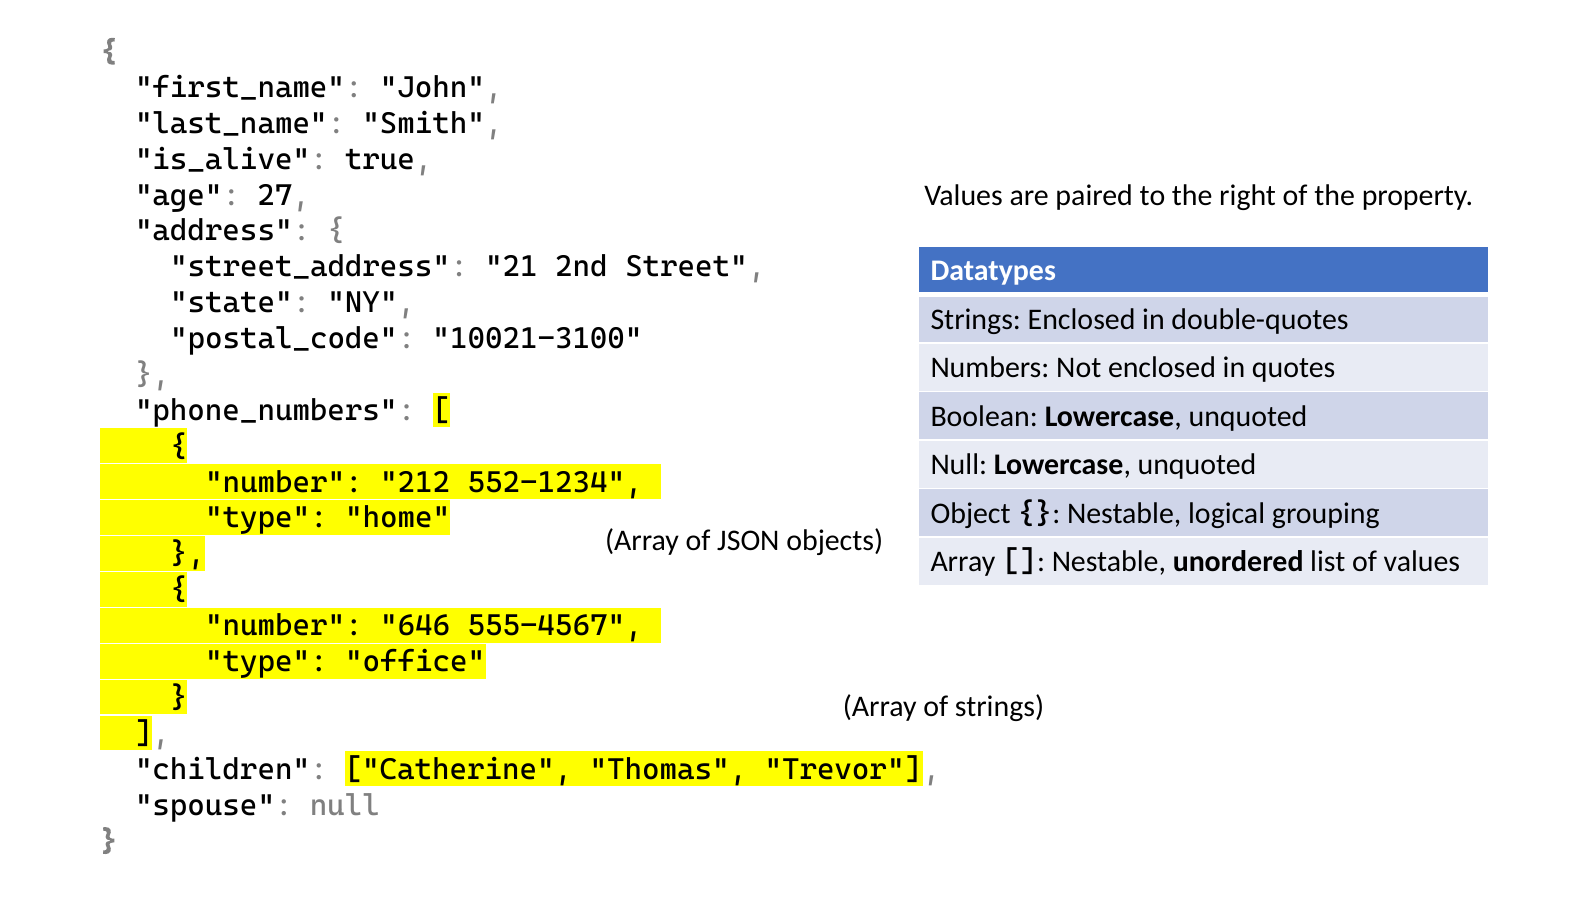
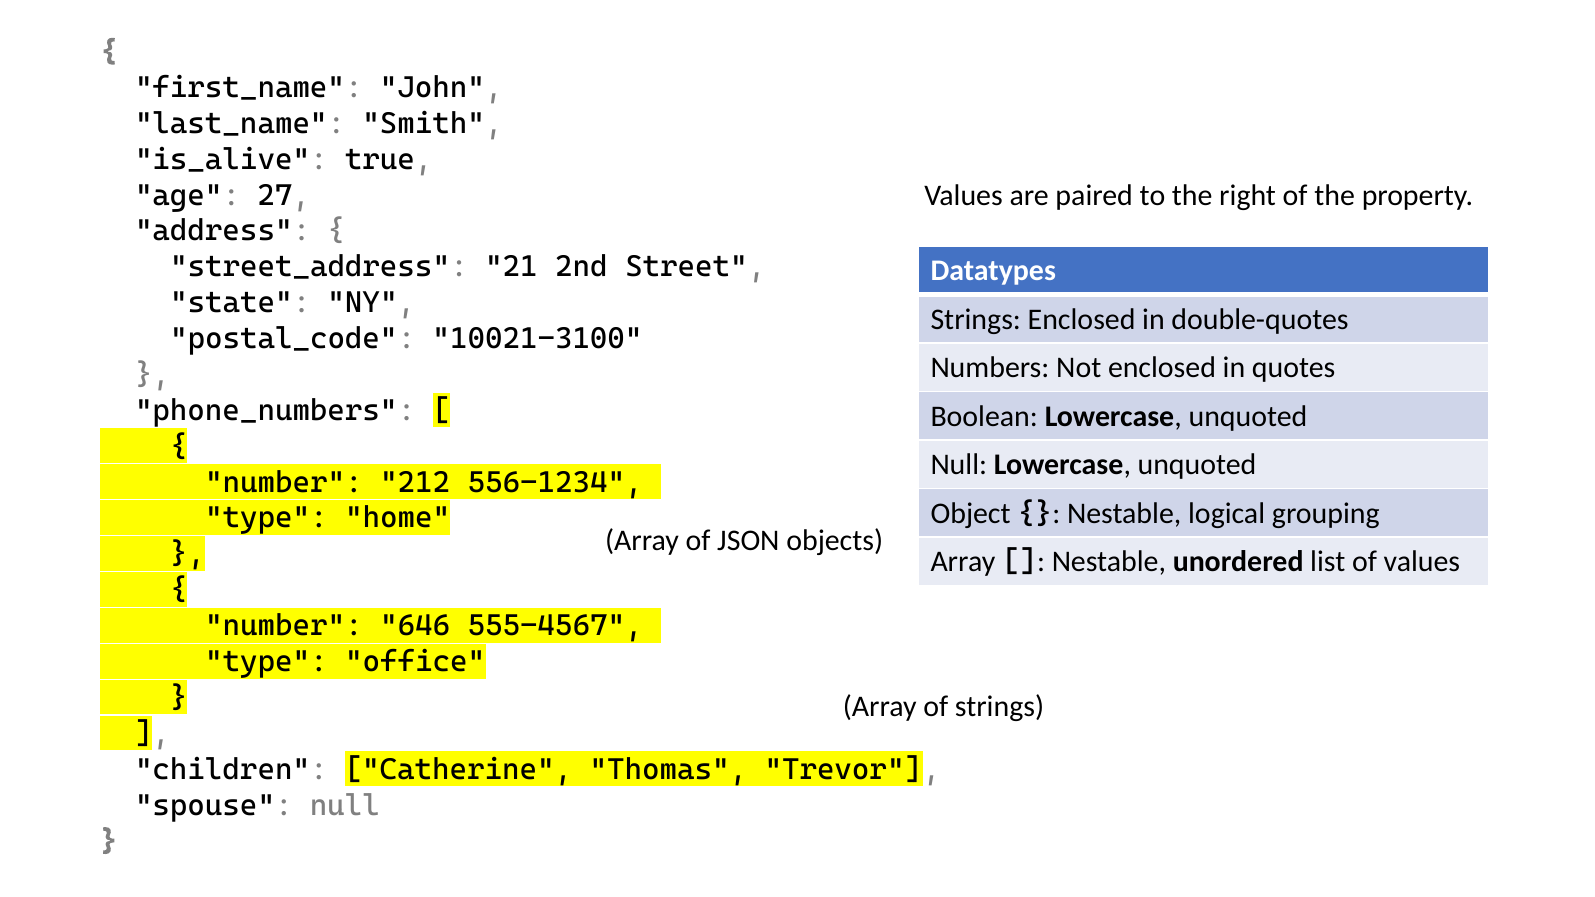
552-1234: 552-1234 -> 556-1234
